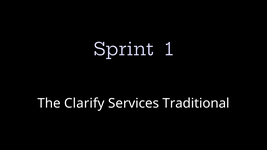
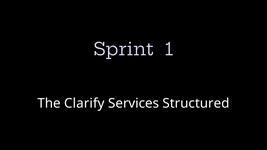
Traditional: Traditional -> Structured
